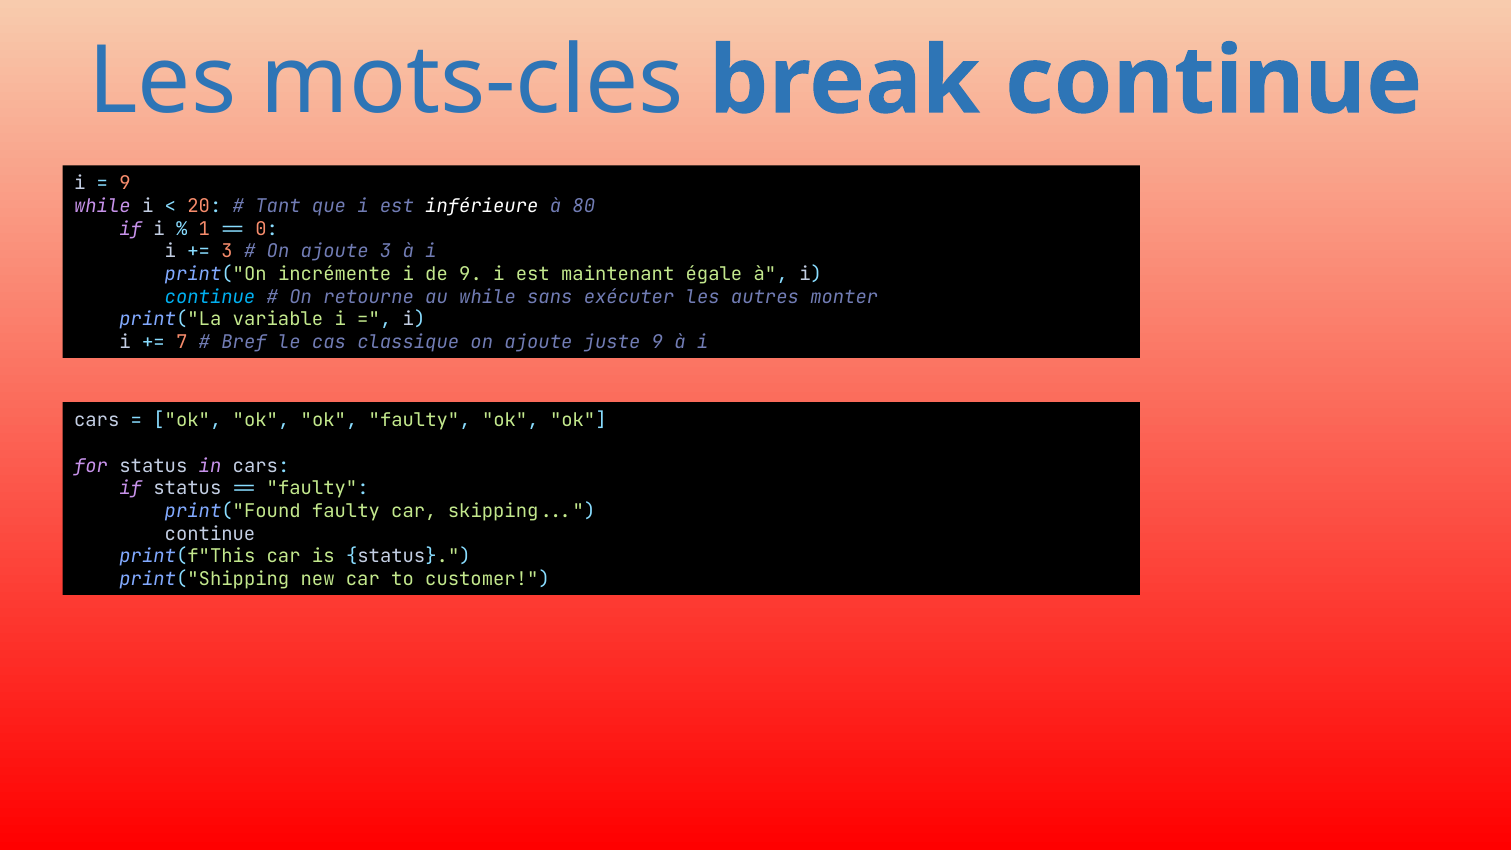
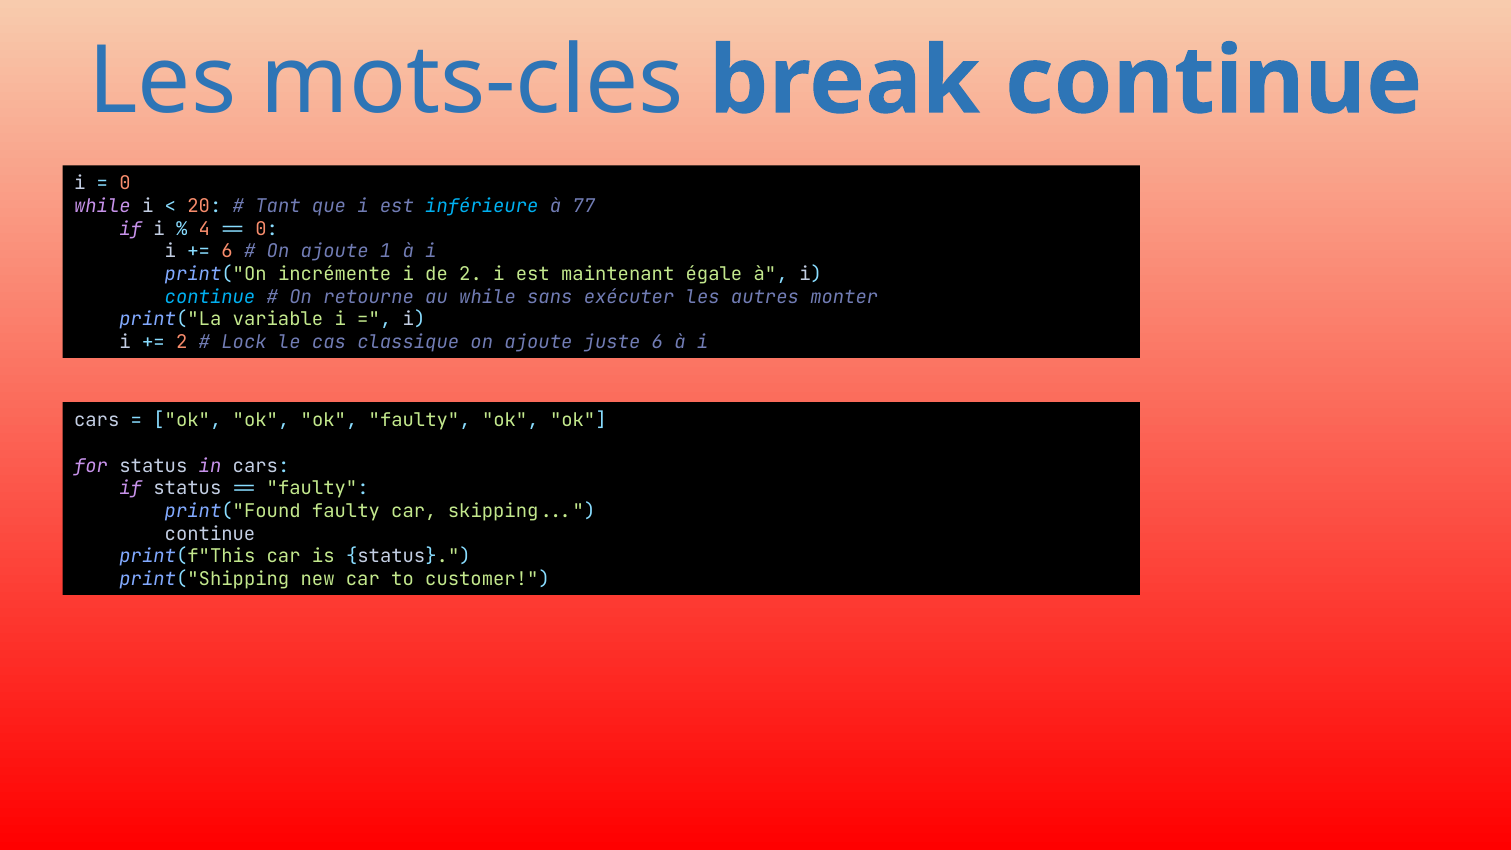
9 at (125, 184): 9 -> 0
inférieure colour: white -> light blue
80: 80 -> 77
1: 1 -> 4
3 at (227, 252): 3 -> 6
ajoute 3: 3 -> 1
de 9: 9 -> 2
7 at (182, 342): 7 -> 2
Bref: Bref -> Lock
juste 9: 9 -> 6
